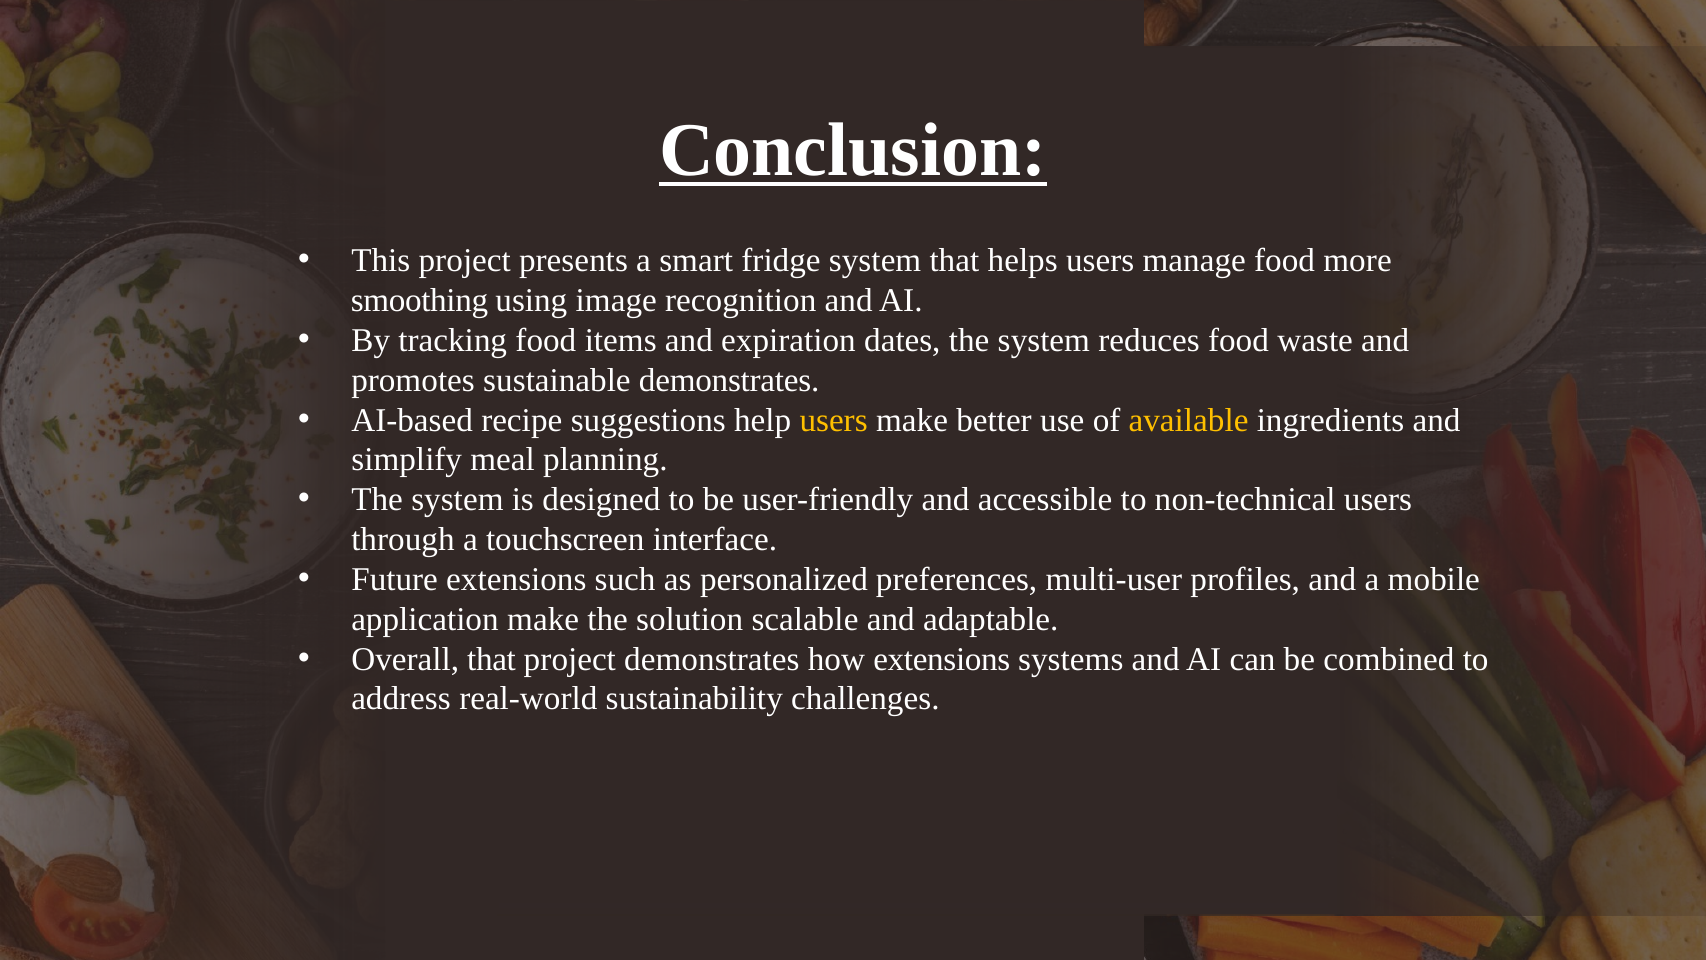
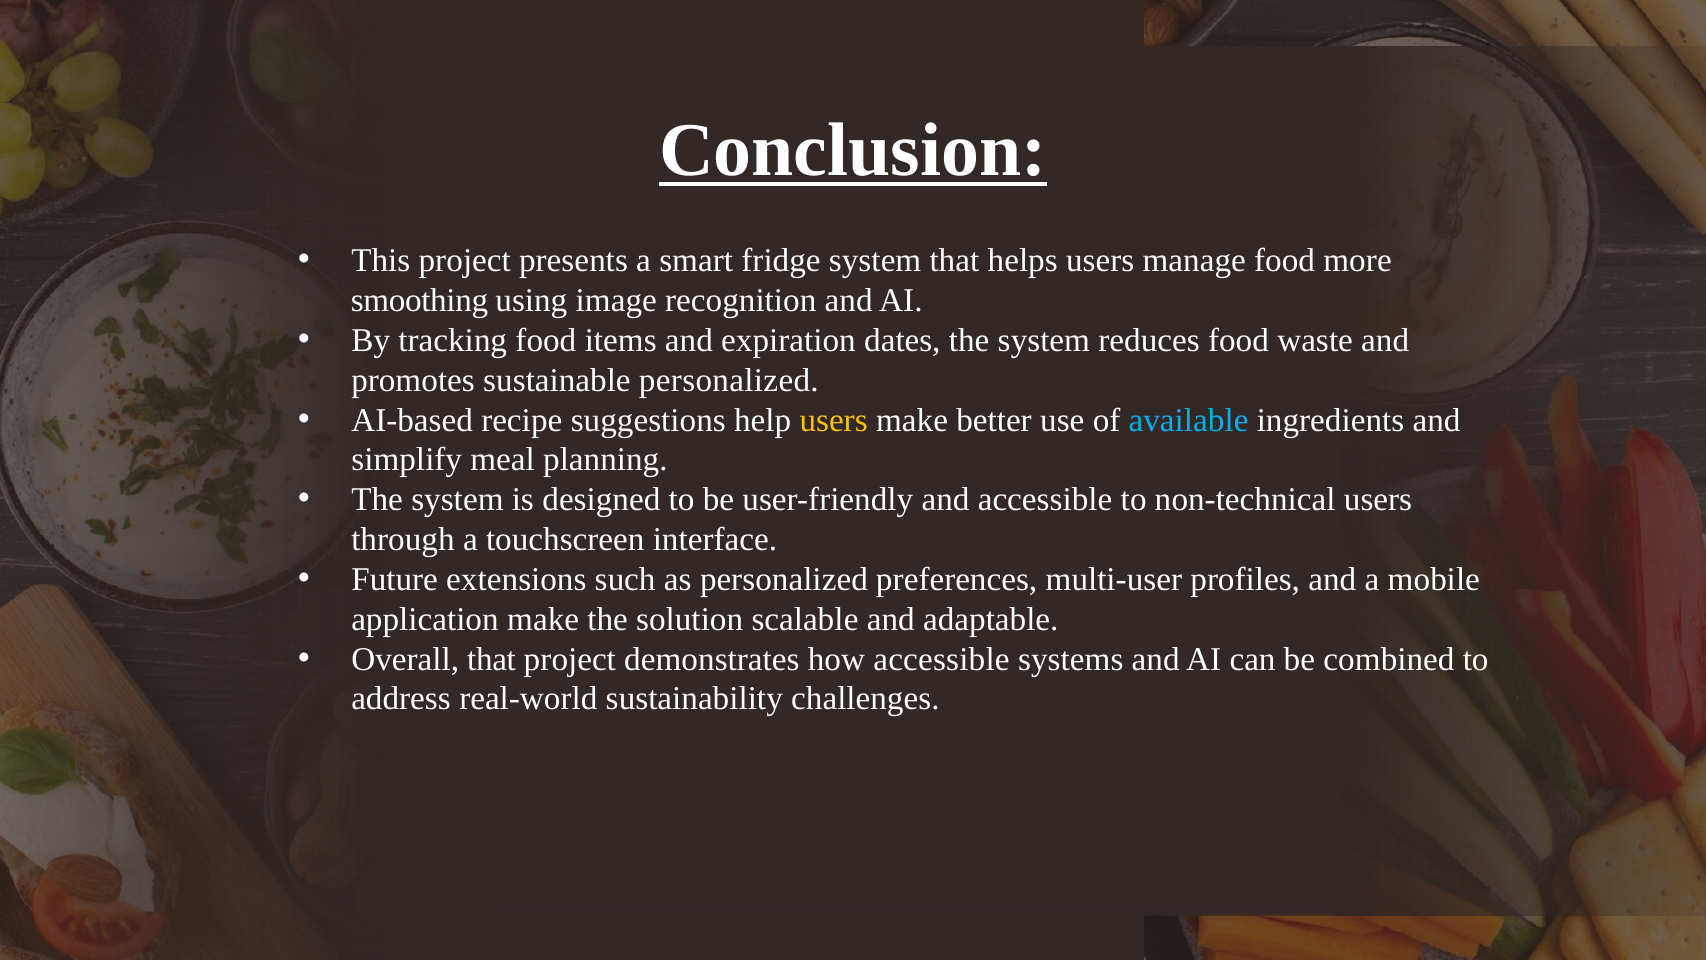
sustainable demonstrates: demonstrates -> personalized
available colour: yellow -> light blue
how extensions: extensions -> accessible
